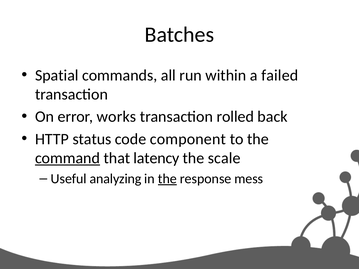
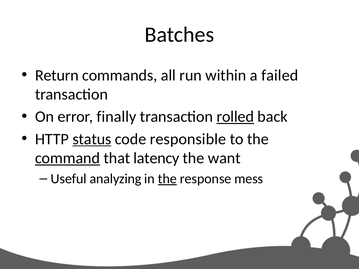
Spatial: Spatial -> Return
works: works -> finally
rolled underline: none -> present
status underline: none -> present
component: component -> responsible
scale: scale -> want
